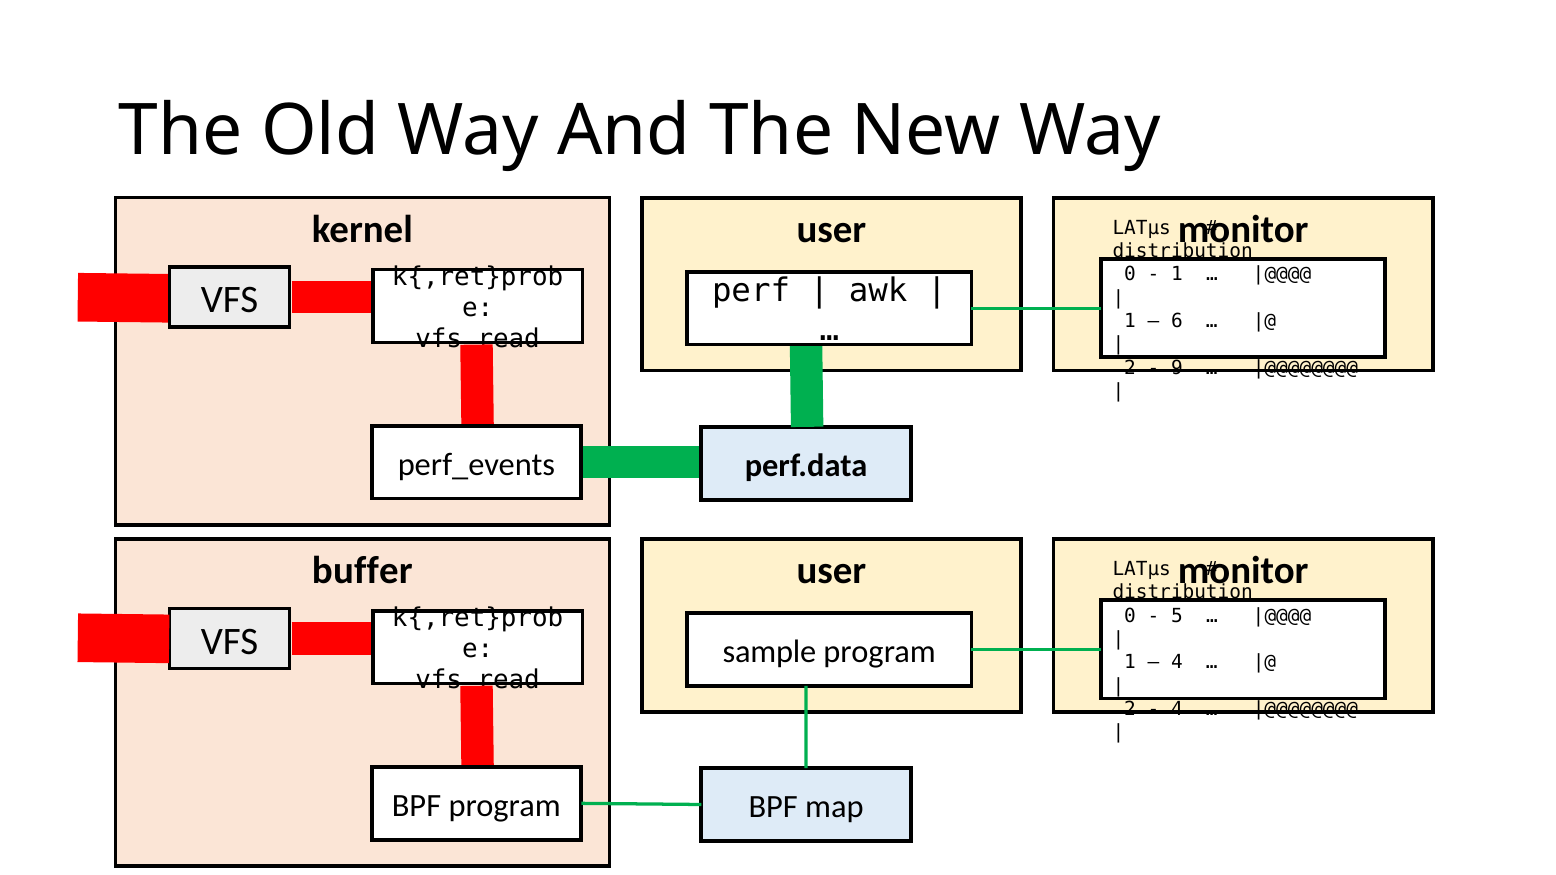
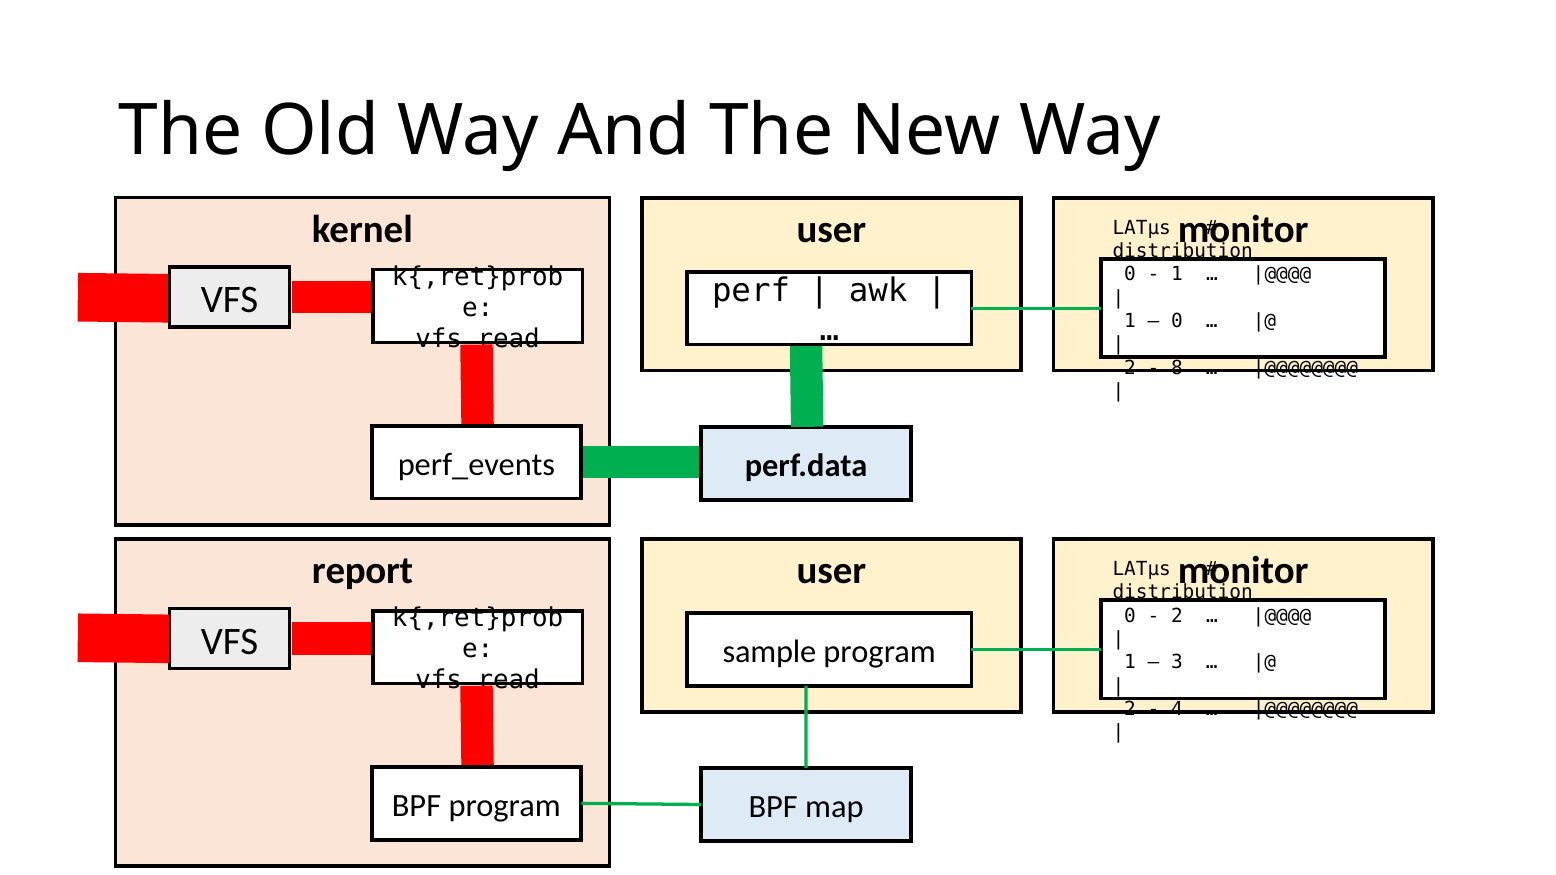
6 at (1177, 321): 6 -> 0
9: 9 -> 8
buffer: buffer -> report
5 at (1177, 616): 5 -> 2
4 at (1177, 663): 4 -> 3
